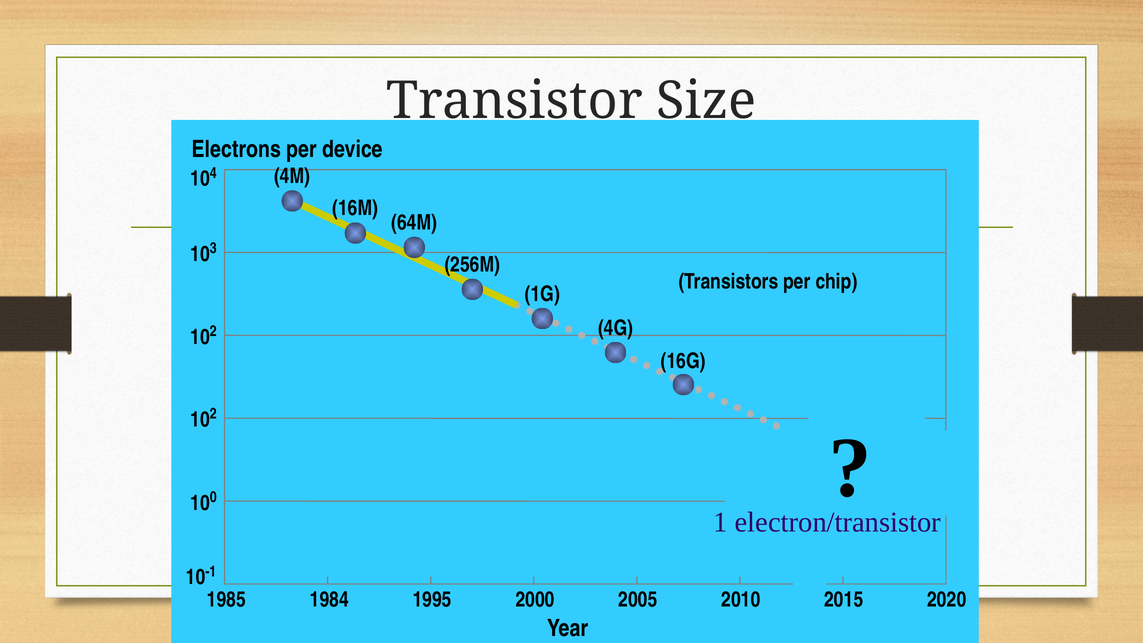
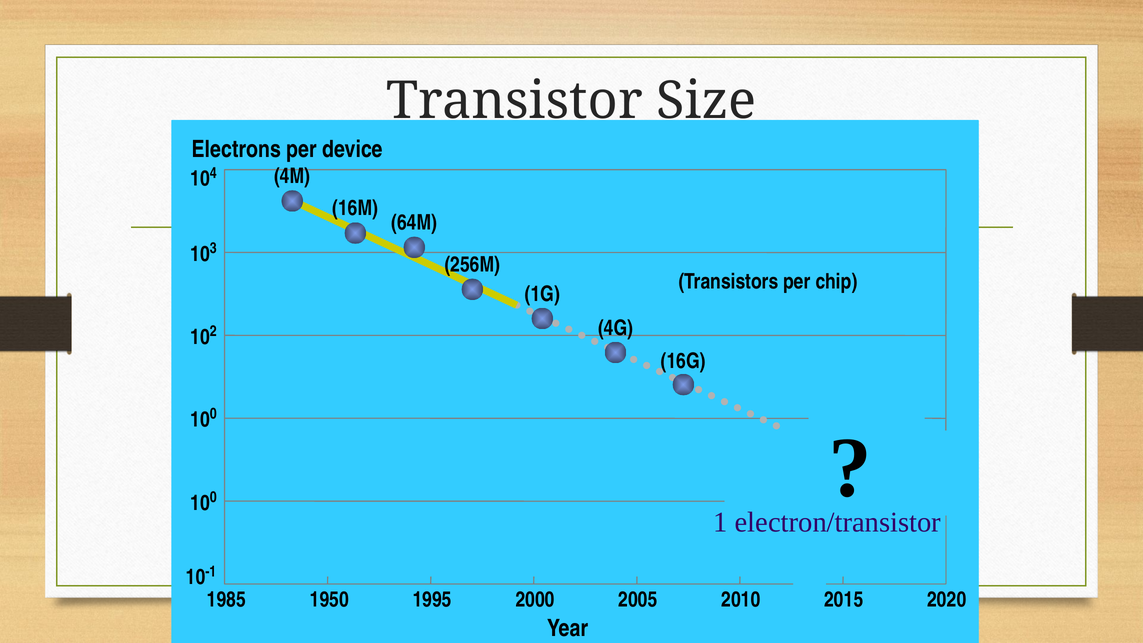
2 at (213, 414): 2 -> 0
1984: 1984 -> 1950
